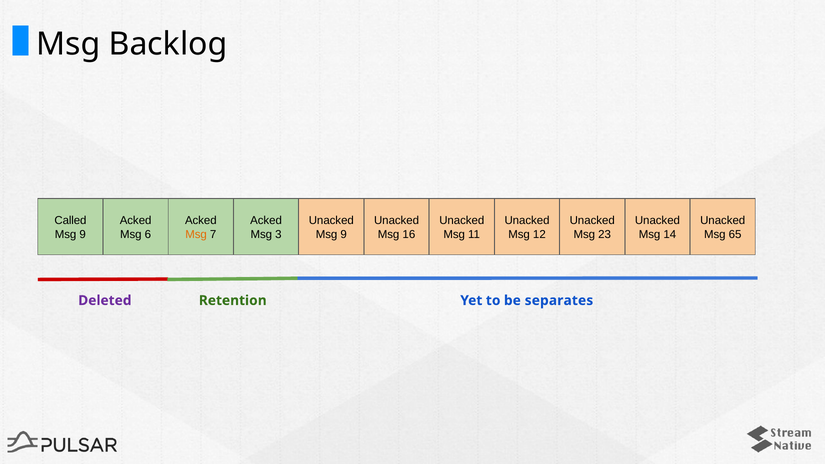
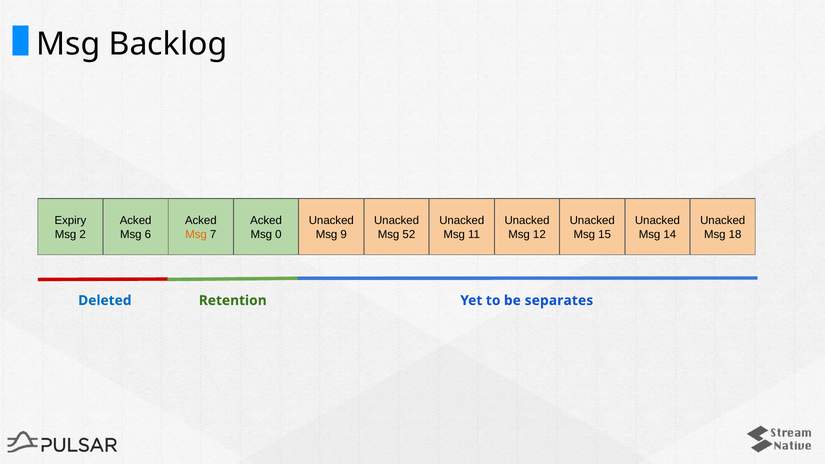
Called: Called -> Expiry
9 at (83, 234): 9 -> 2
3: 3 -> 0
16: 16 -> 52
23: 23 -> 15
65: 65 -> 18
Deleted colour: purple -> blue
